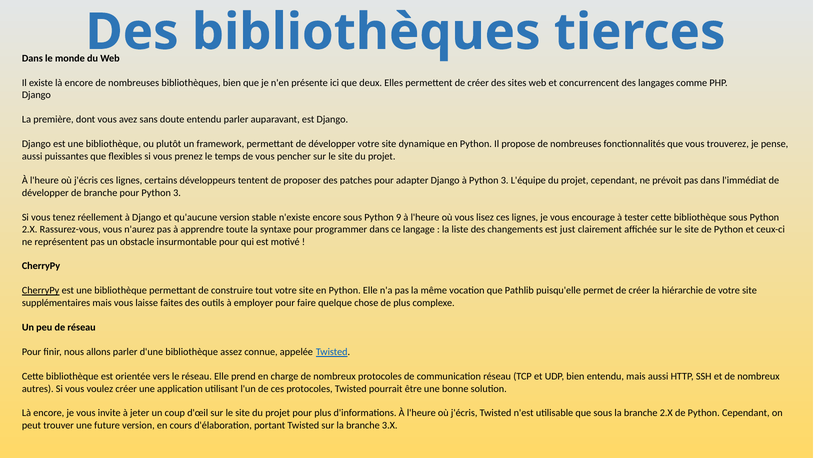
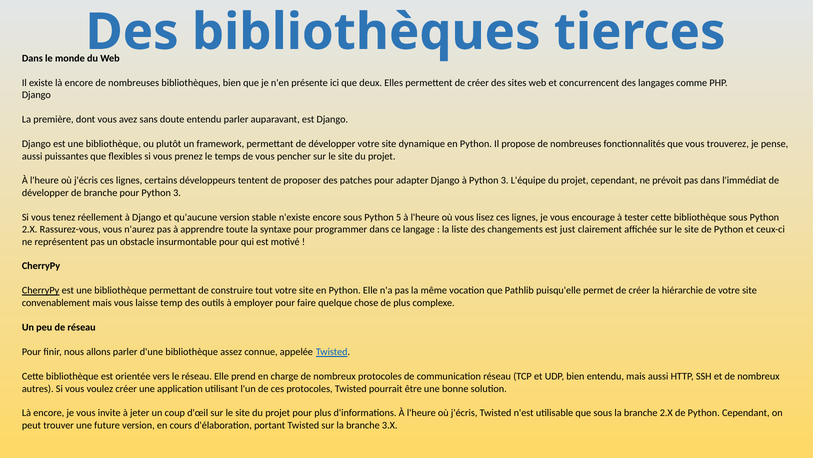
9: 9 -> 5
supplémentaires: supplémentaires -> convenablement
faites: faites -> temp
